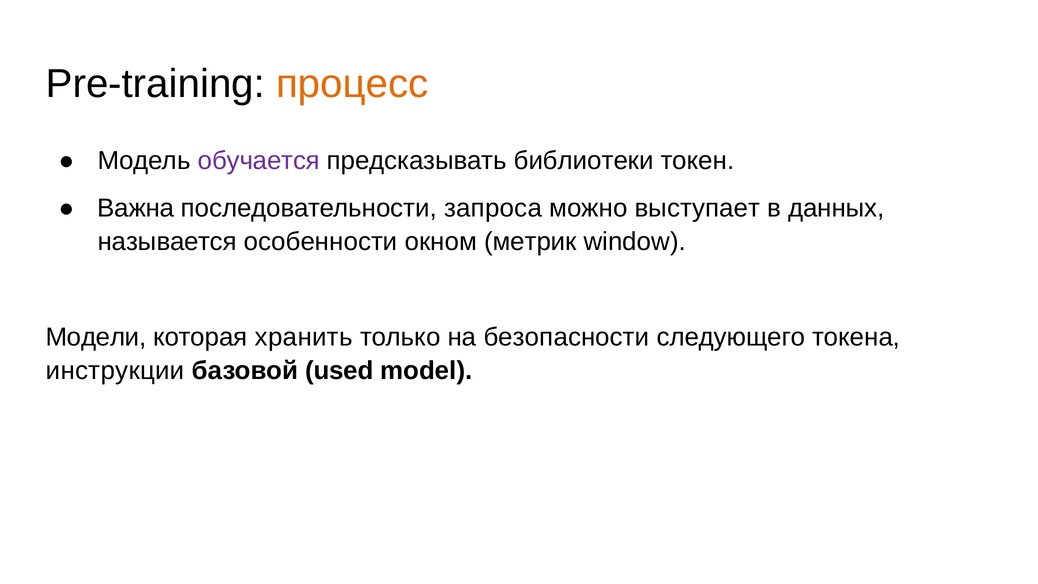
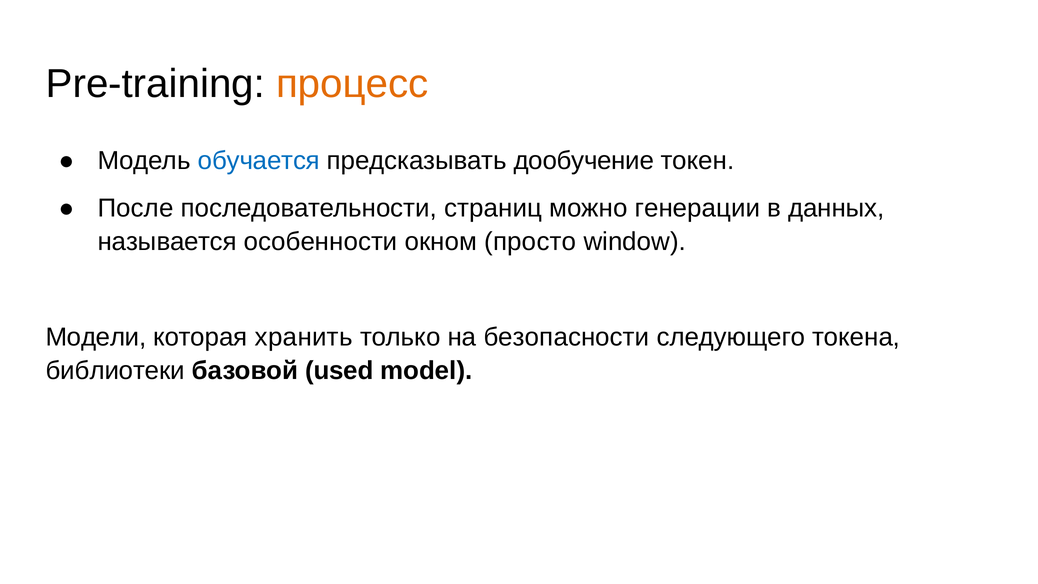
обучается colour: purple -> blue
библиотеки: библиотеки -> дообучение
Важна: Важна -> После
запроса: запроса -> страниц
выступает: выступает -> генерации
метрик: метрик -> просто
инструкции: инструкции -> библиотеки
